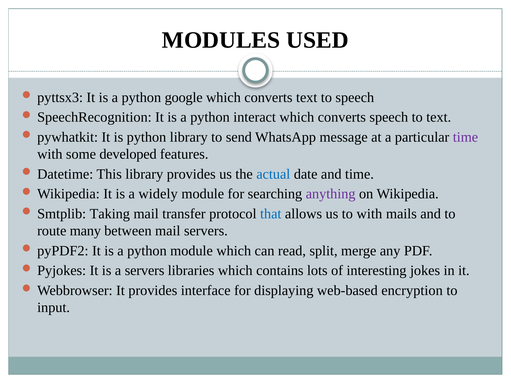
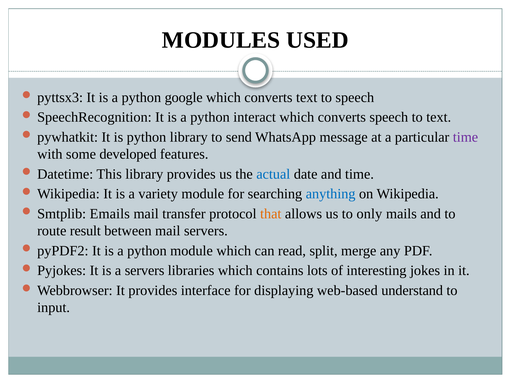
widely: widely -> variety
anything colour: purple -> blue
Taking: Taking -> Emails
that colour: blue -> orange
to with: with -> only
many: many -> result
encryption: encryption -> understand
